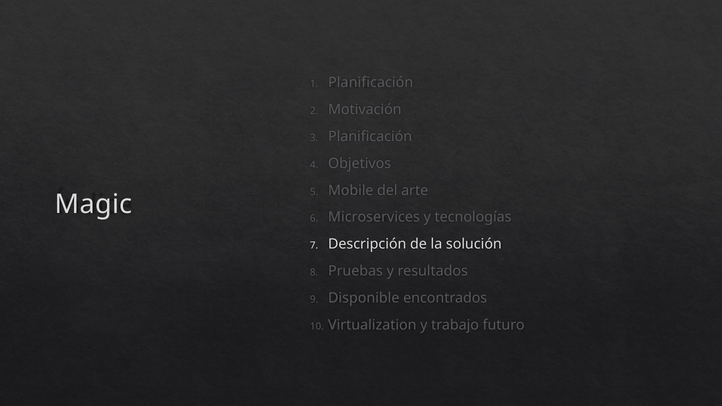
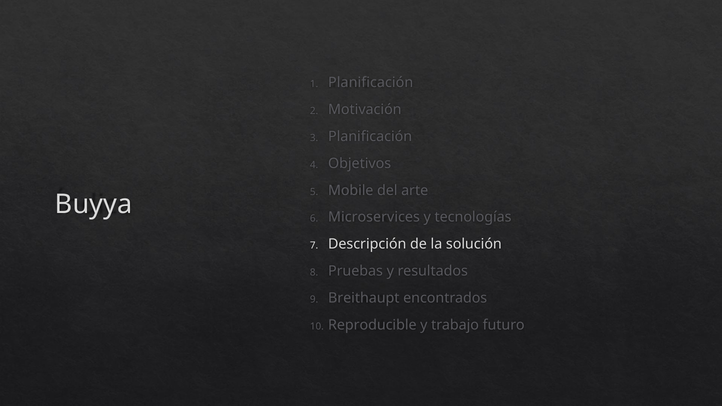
Magic: Magic -> Buyya
Disponible: Disponible -> Breithaupt
Virtualization: Virtualization -> Reproducible
